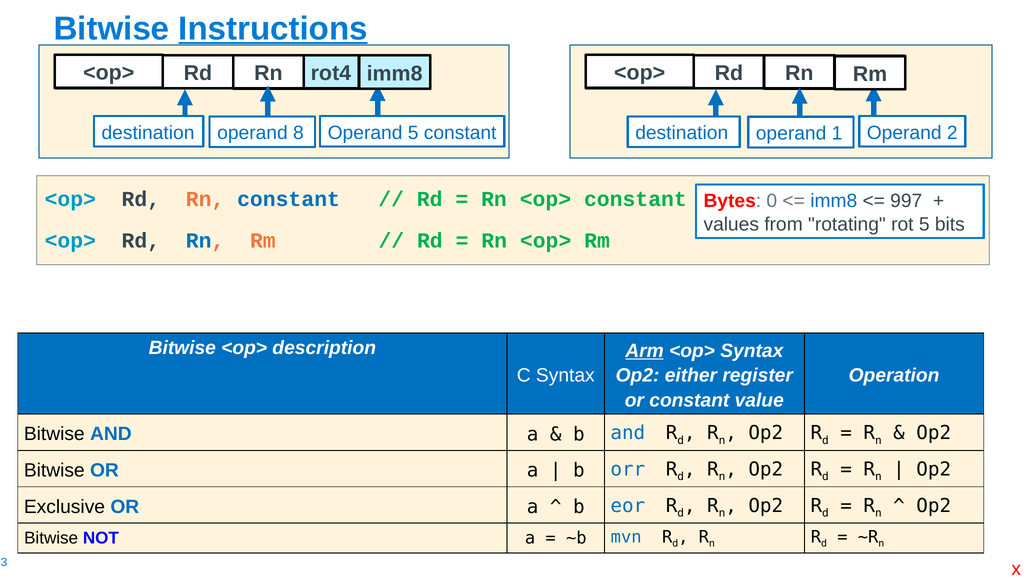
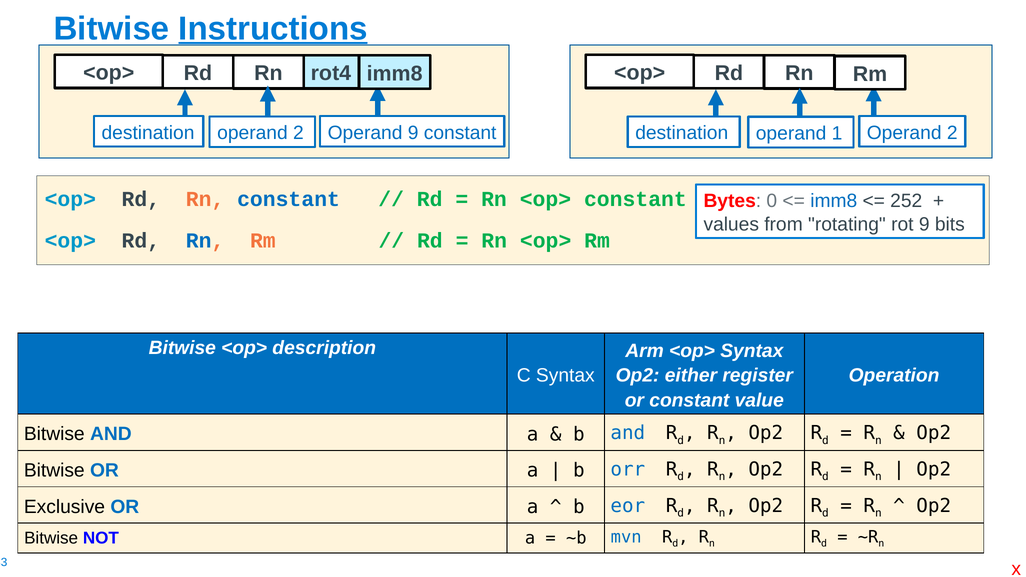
Operand 5: 5 -> 9
8 at (298, 133): 8 -> 2
997: 997 -> 252
rot 5: 5 -> 9
Arm underline: present -> none
